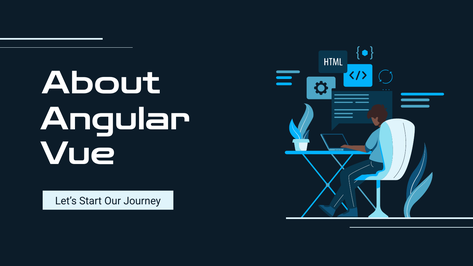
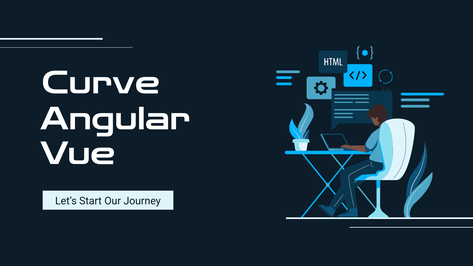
About: About -> Curve
